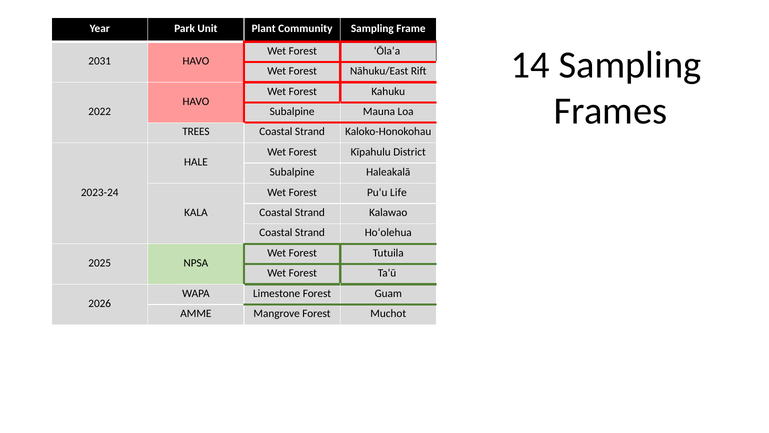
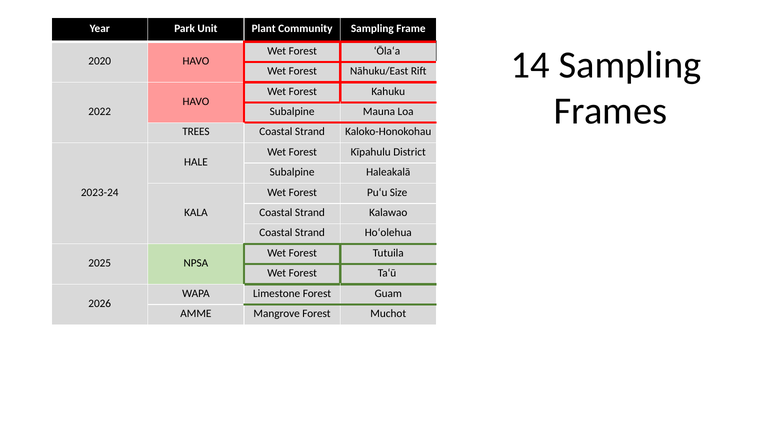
2031: 2031 -> 2020
Life: Life -> Size
